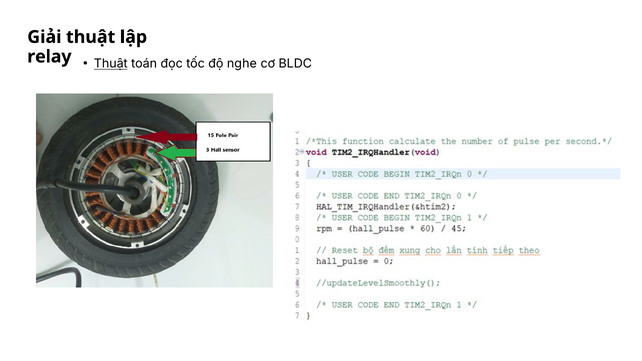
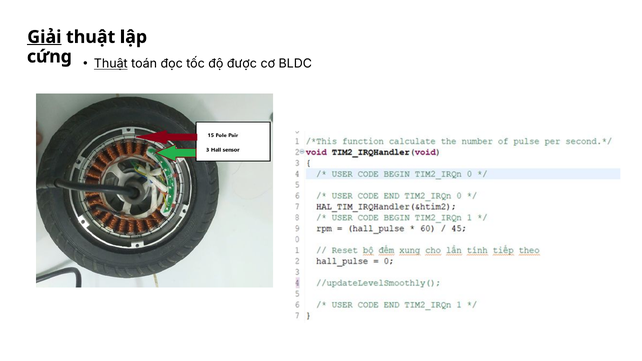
Giải underline: none -> present
relay: relay -> cứng
nghe: nghe -> được
